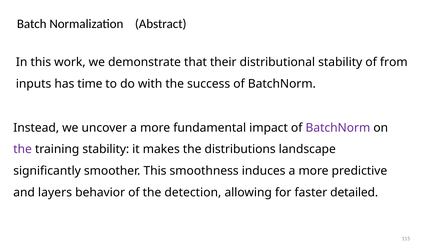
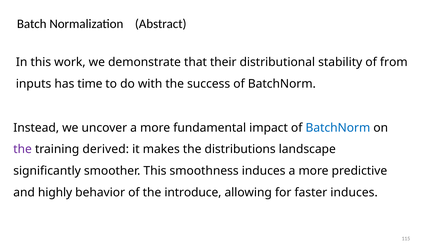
BatchNorm at (338, 128) colour: purple -> blue
training stability: stability -> derived
layers: layers -> highly
detection: detection -> introduce
faster detailed: detailed -> induces
